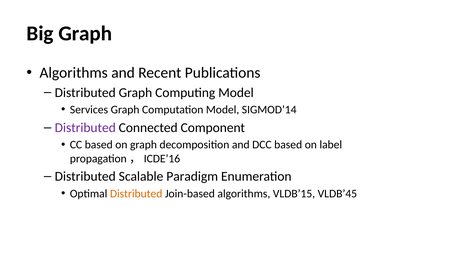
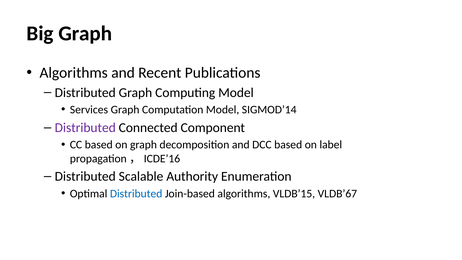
Paradigm: Paradigm -> Authority
Distributed at (136, 194) colour: orange -> blue
VLDB’45: VLDB’45 -> VLDB’67
